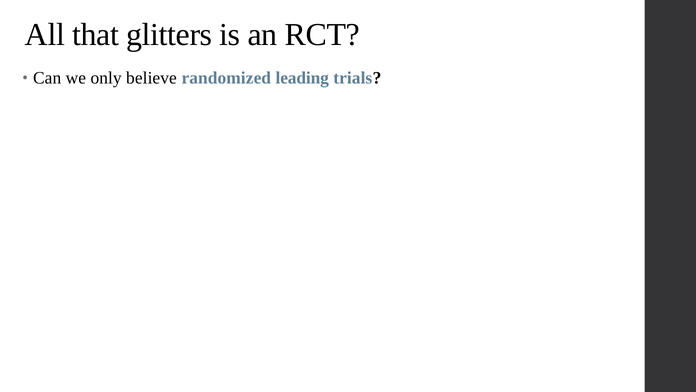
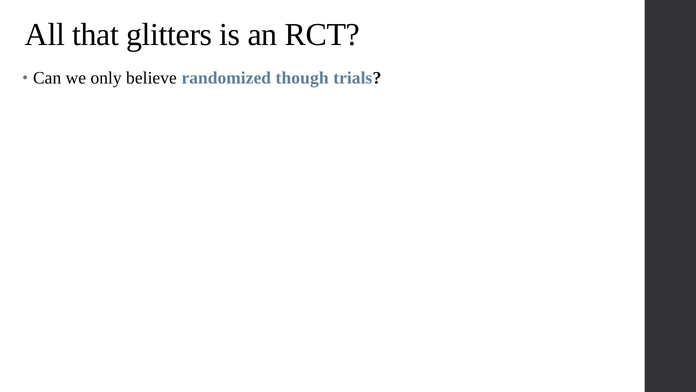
leading: leading -> though
